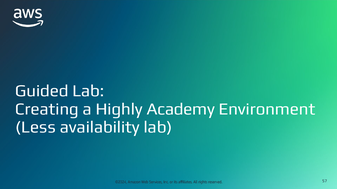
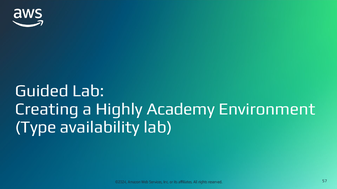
Less: Less -> Type
